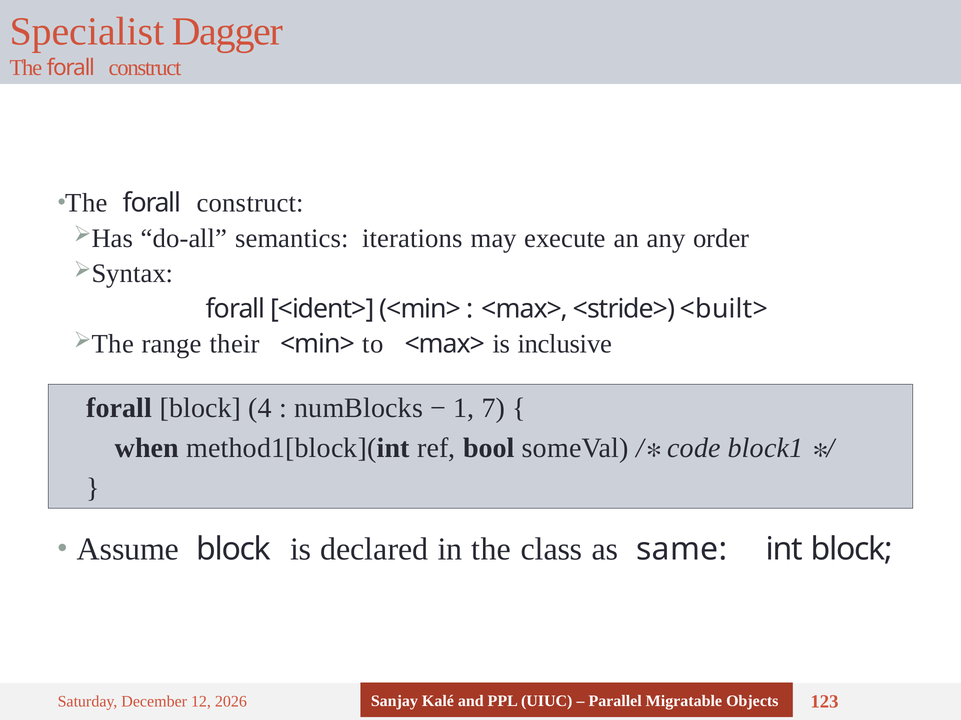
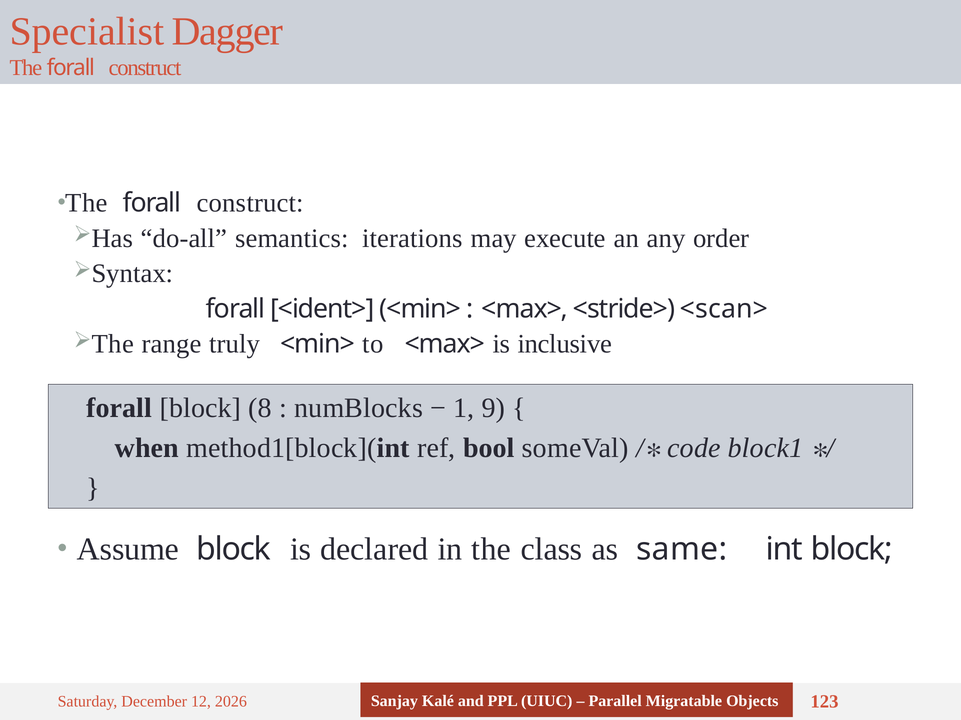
<built>: <built> -> <scan>
their: their -> truly
4: 4 -> 8
7: 7 -> 9
